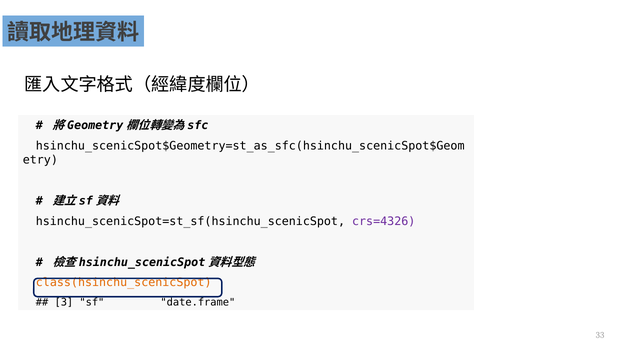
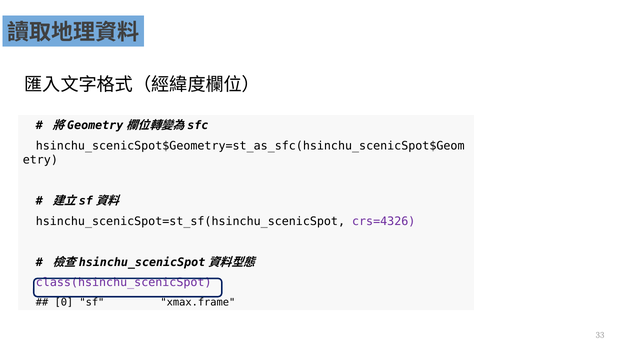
class(hsinchu_scenicSpot colour: orange -> purple
3: 3 -> 0
date.frame: date.frame -> xmax.frame
